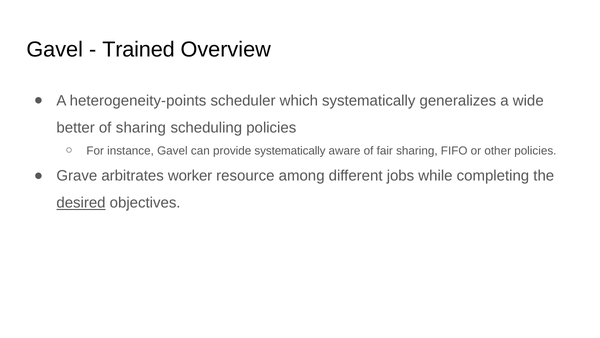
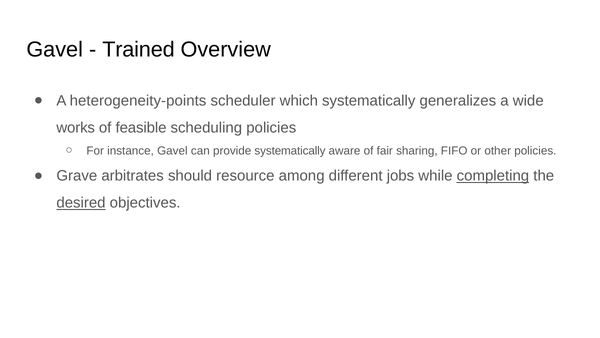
better: better -> works
of sharing: sharing -> feasible
worker: worker -> should
completing underline: none -> present
